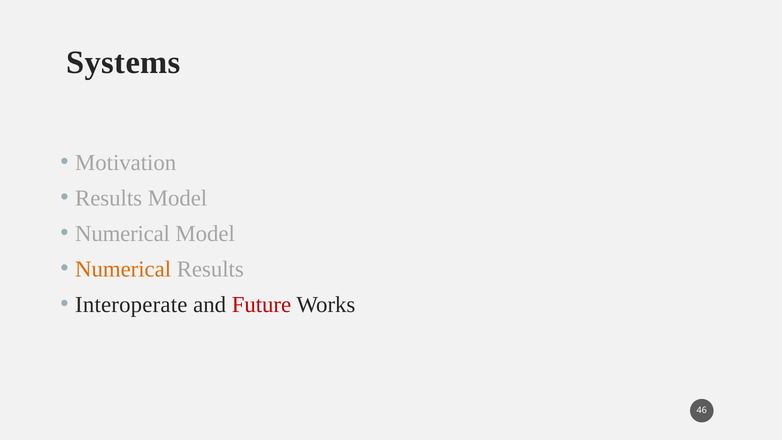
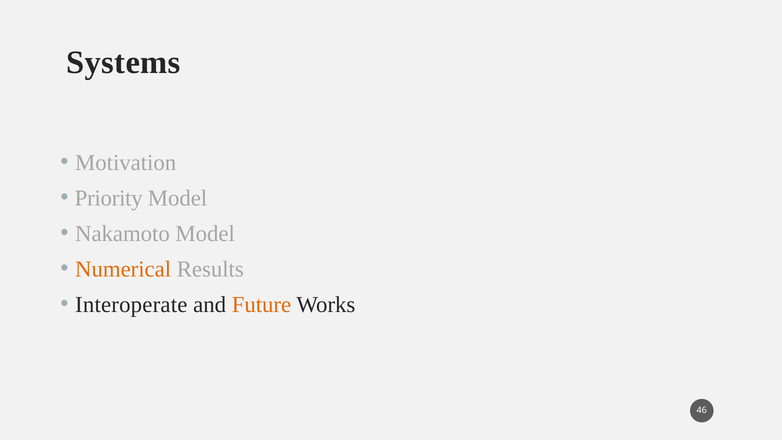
Results at (109, 198): Results -> Priority
Numerical at (123, 234): Numerical -> Nakamoto
Future colour: red -> orange
